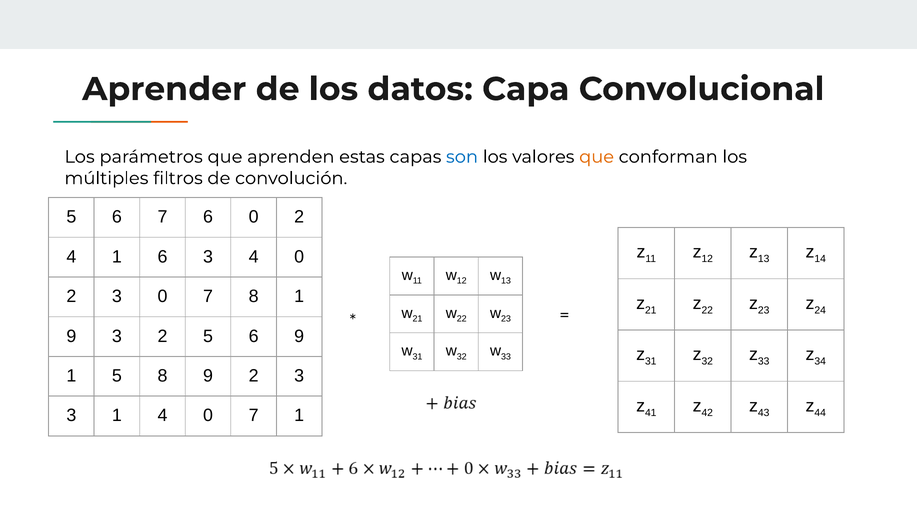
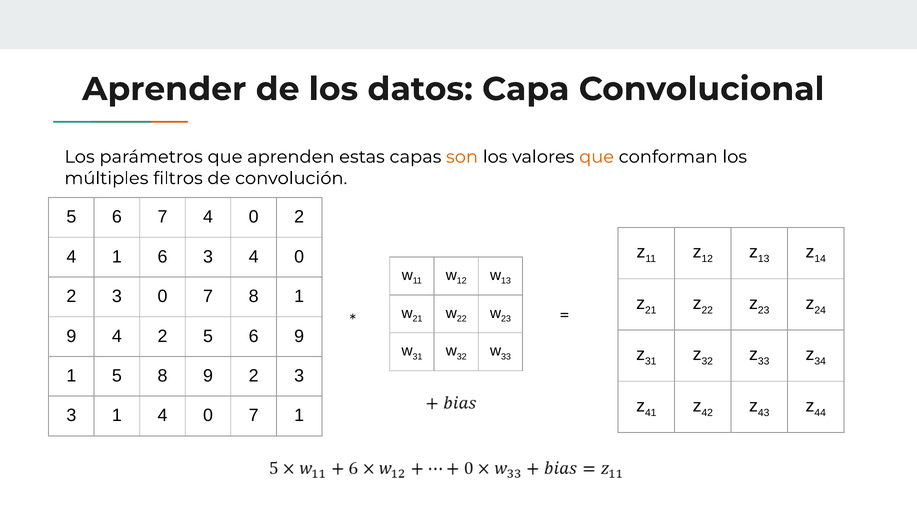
son colour: blue -> orange
7 6: 6 -> 4
9 3: 3 -> 4
